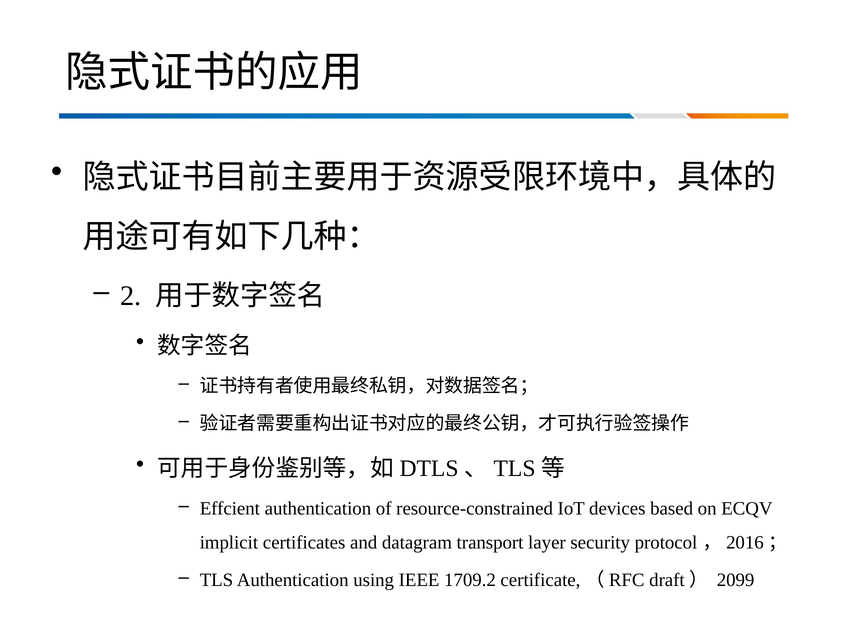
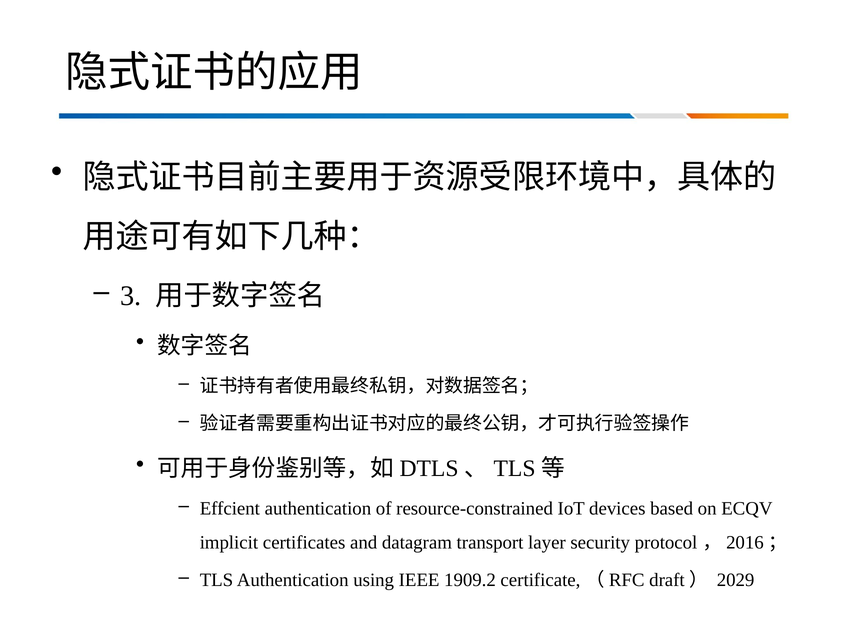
2: 2 -> 3
1709.2: 1709.2 -> 1909.2
2099: 2099 -> 2029
